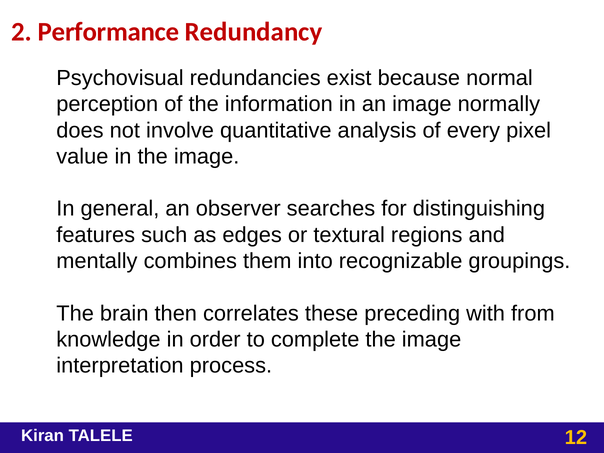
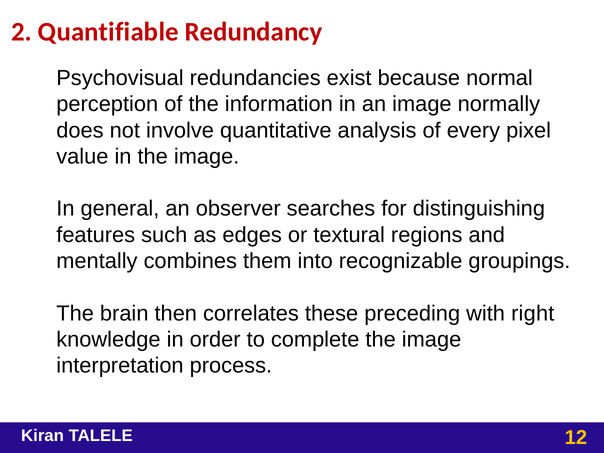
Performance: Performance -> Quantifiable
from: from -> right
